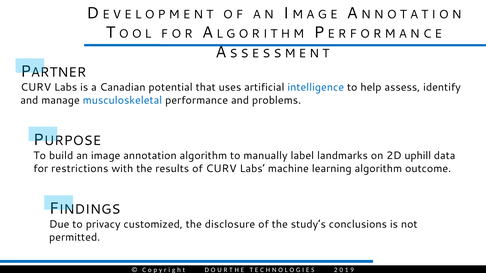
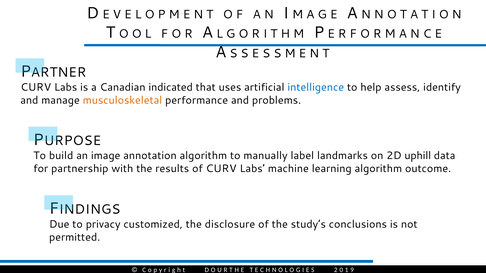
potential: potential -> indicated
musculoskeletal colour: blue -> orange
restrictions: restrictions -> partnership
